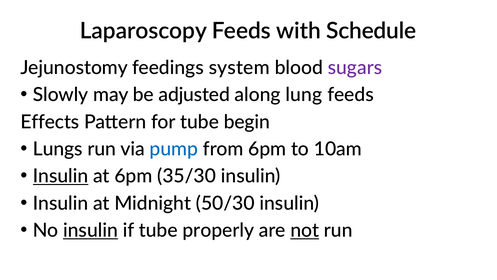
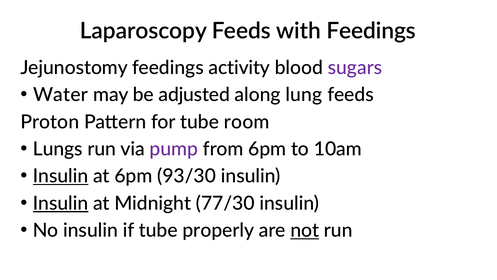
with Schedule: Schedule -> Feedings
system: system -> activity
Slowly: Slowly -> Water
Effects: Effects -> Proton
begin: begin -> room
pump colour: blue -> purple
35/30: 35/30 -> 93/30
Insulin at (61, 203) underline: none -> present
50/30: 50/30 -> 77/30
insulin at (91, 230) underline: present -> none
